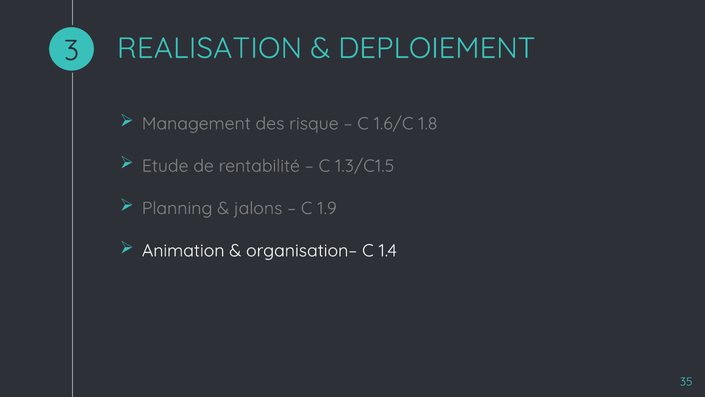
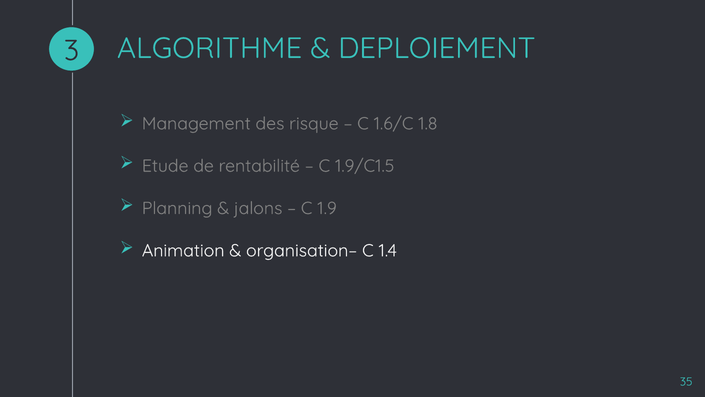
REALISATION: REALISATION -> ALGORITHME
1.3/C1.5: 1.3/C1.5 -> 1.9/C1.5
